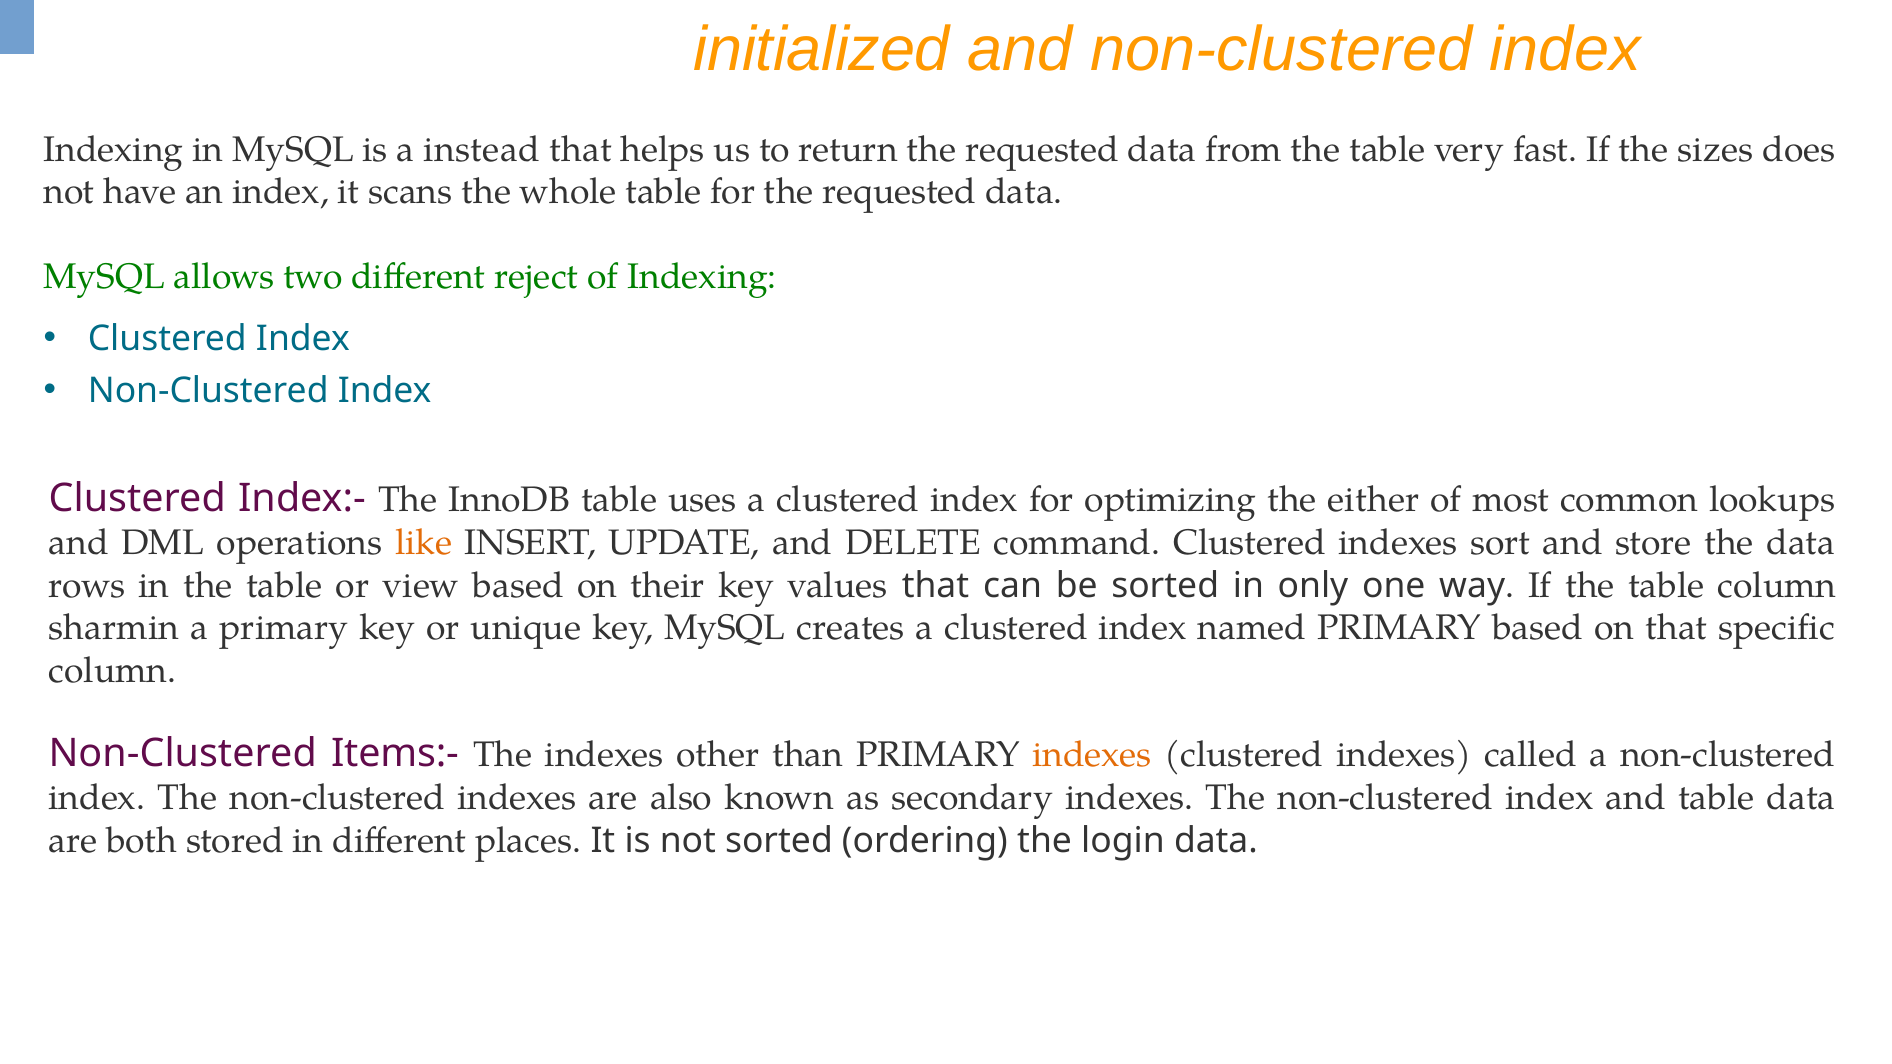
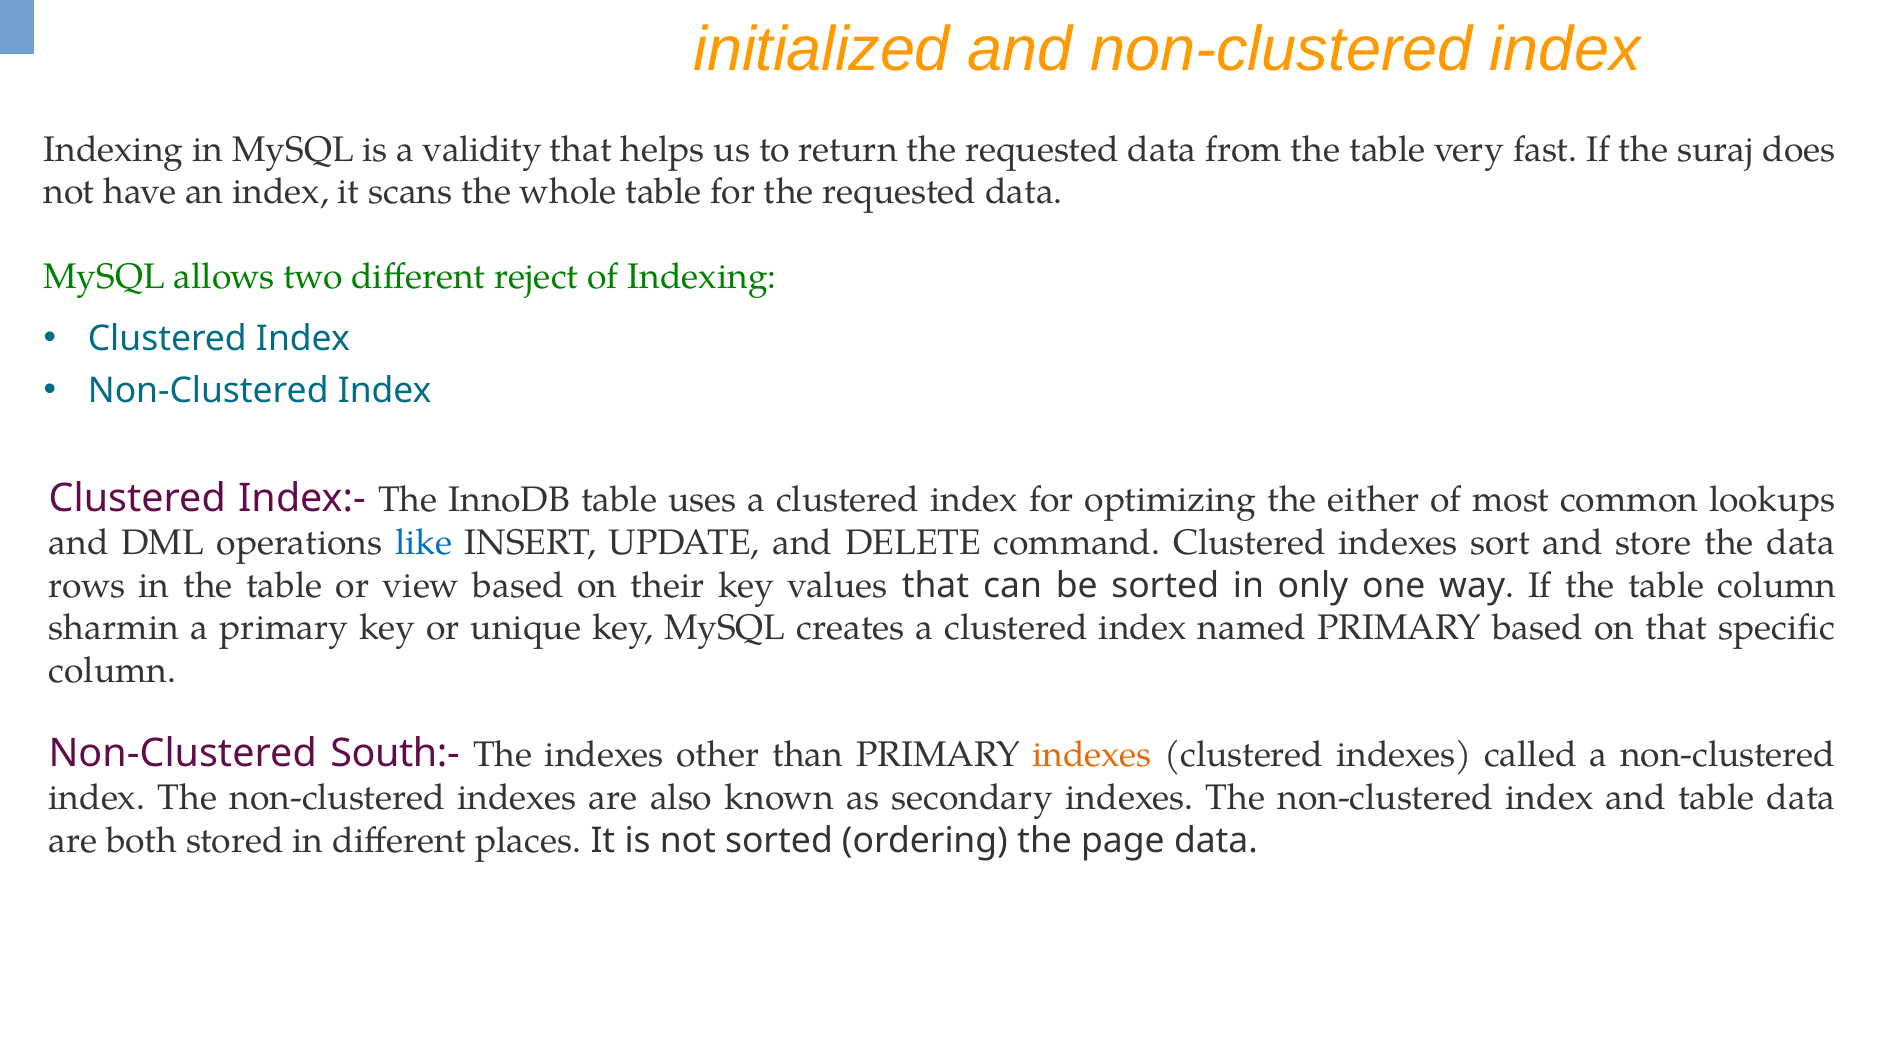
instead: instead -> validity
sizes: sizes -> suraj
like colour: orange -> blue
Items:-: Items:- -> South:-
login: login -> page
